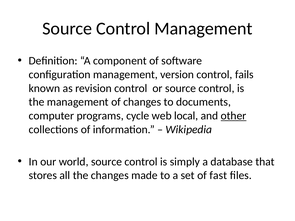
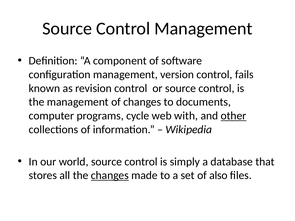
local: local -> with
changes at (110, 176) underline: none -> present
fast: fast -> also
